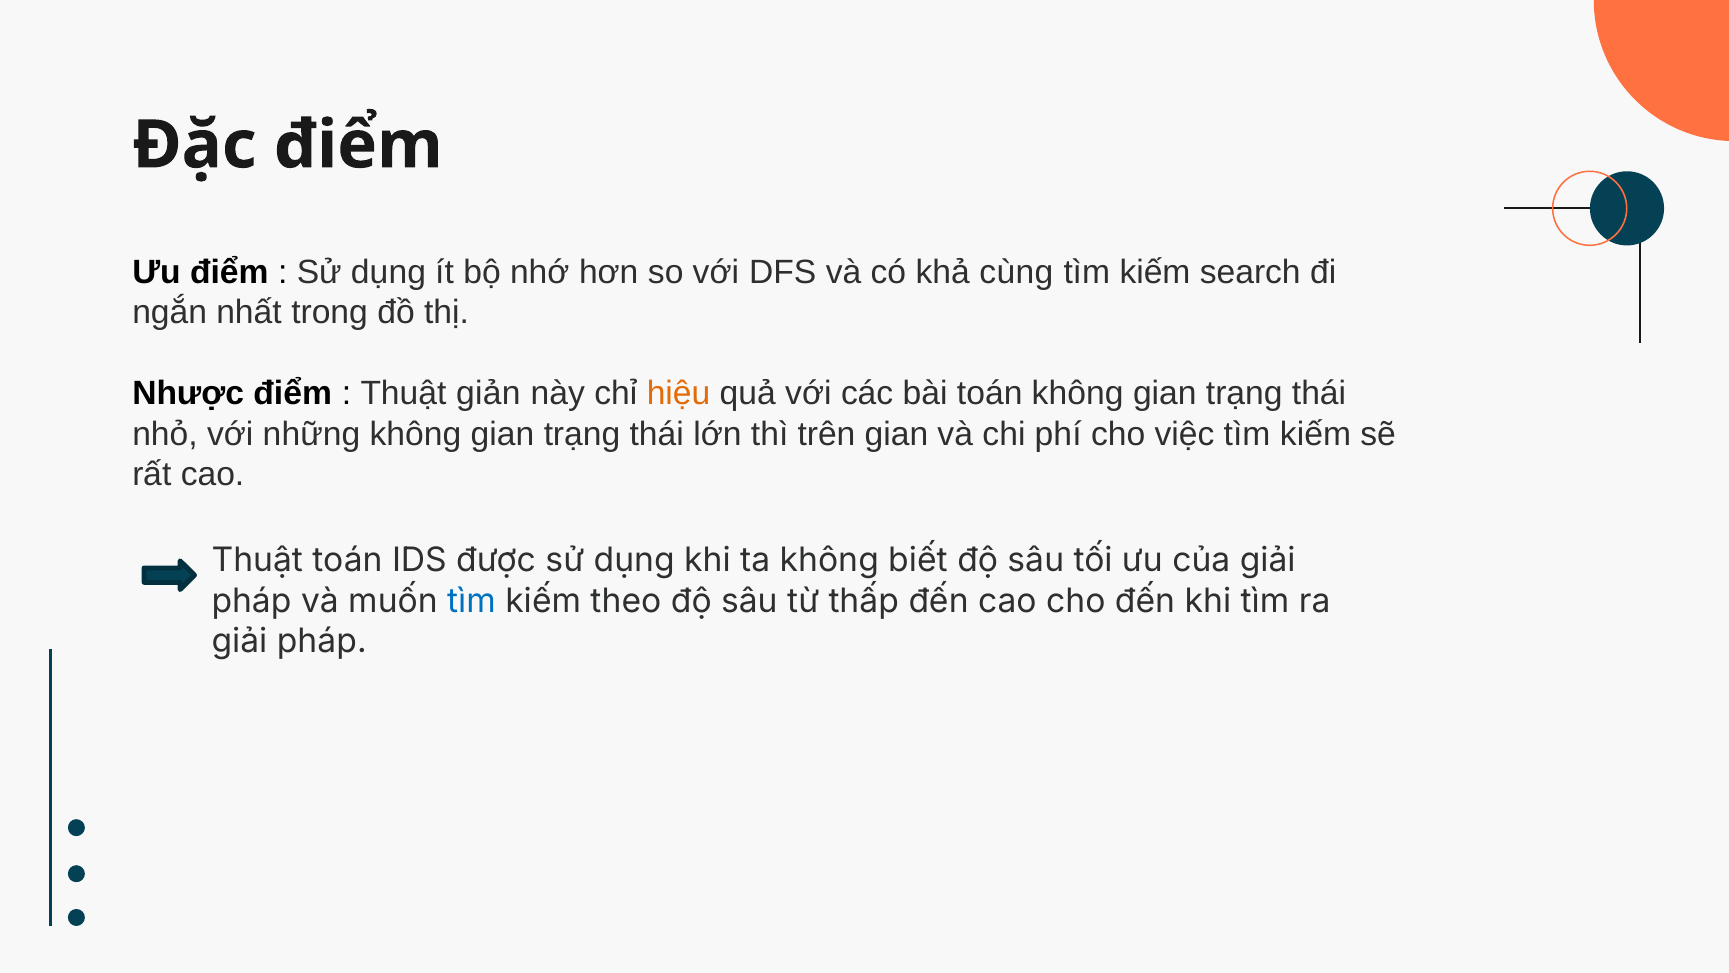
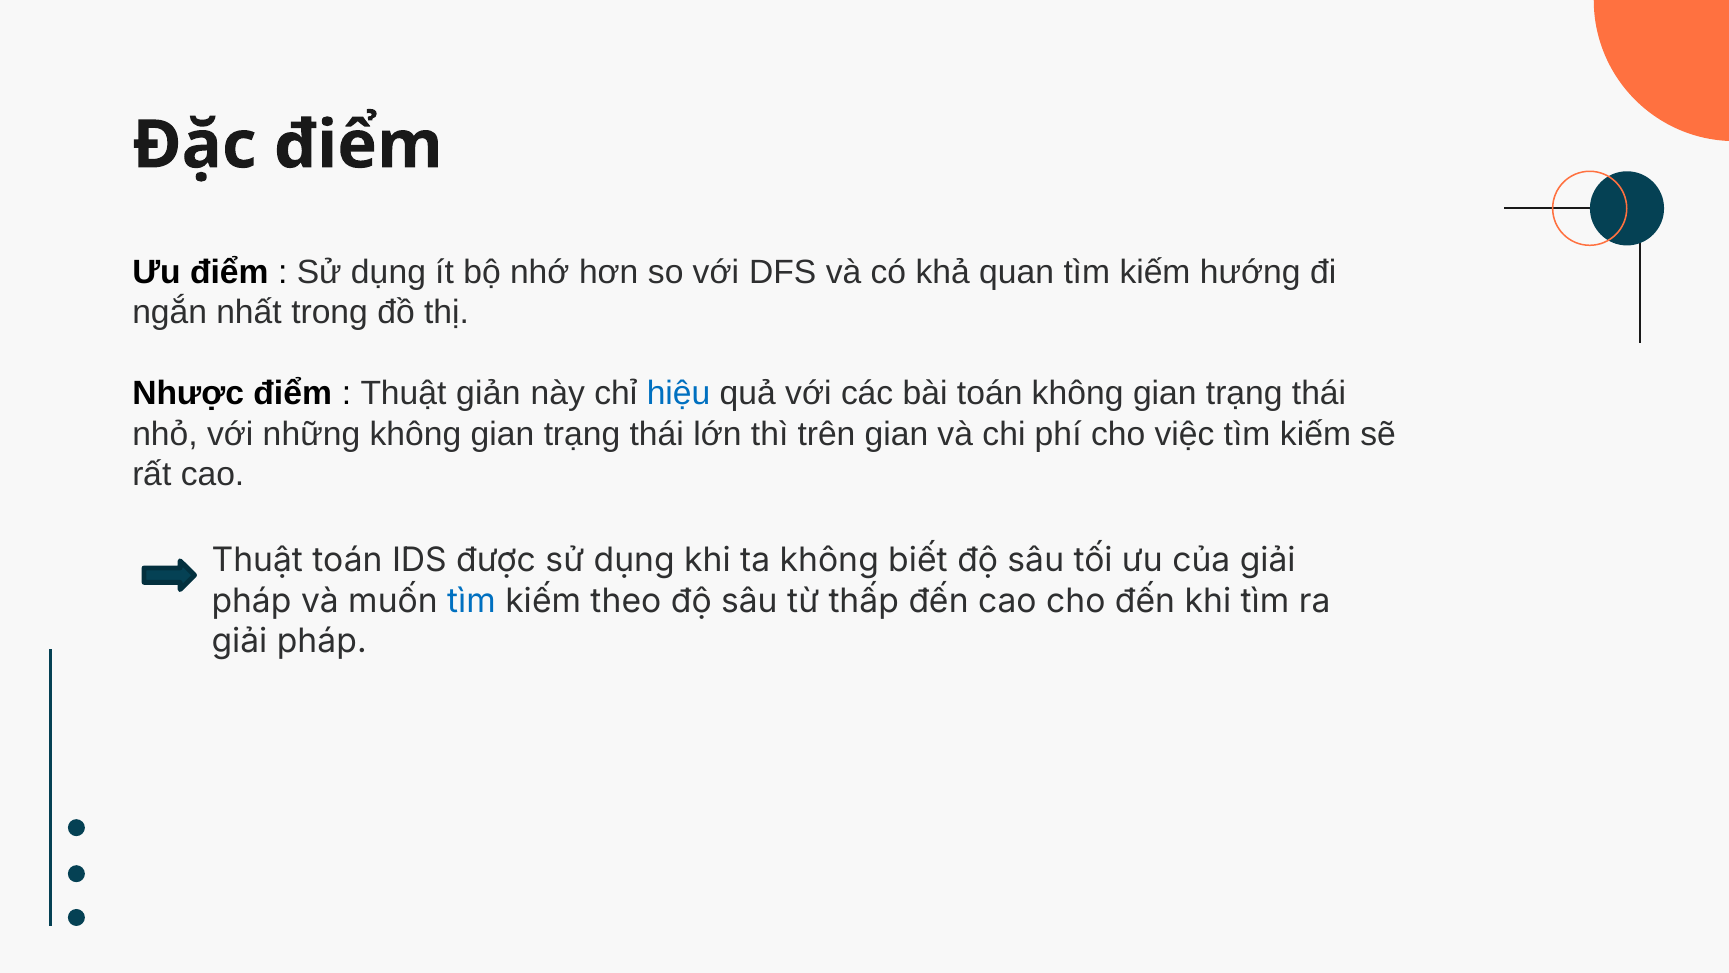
cùng: cùng -> quan
search: search -> hướng
hiệu colour: orange -> blue
